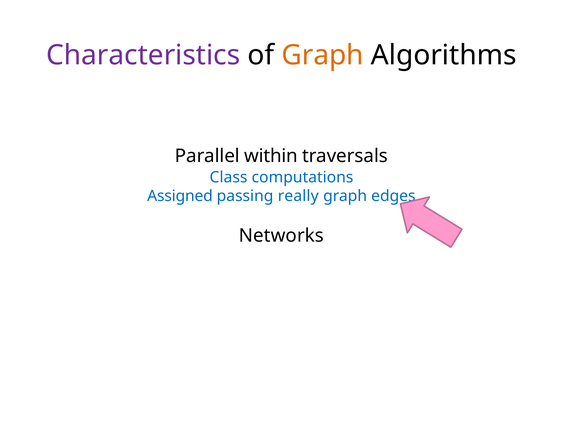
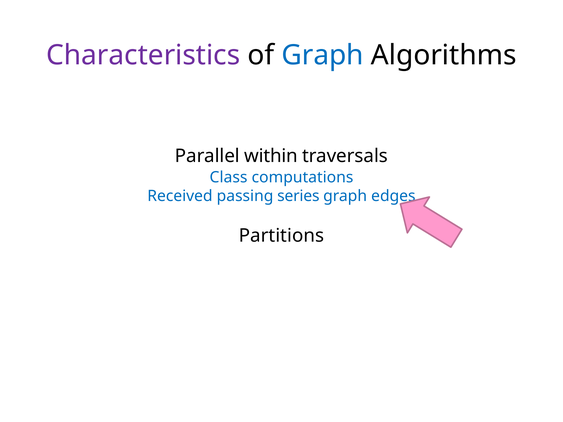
Graph at (323, 55) colour: orange -> blue
Assigned: Assigned -> Received
really: really -> series
Networks: Networks -> Partitions
